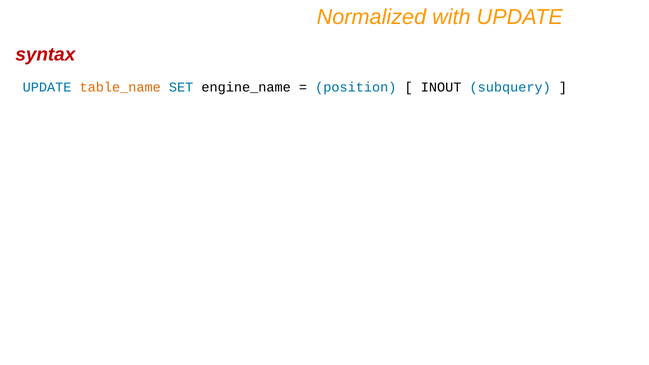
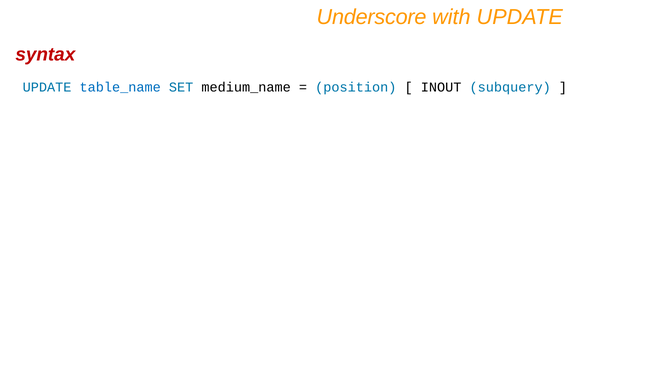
Normalized: Normalized -> Underscore
table_name colour: orange -> blue
engine_name: engine_name -> medium_name
